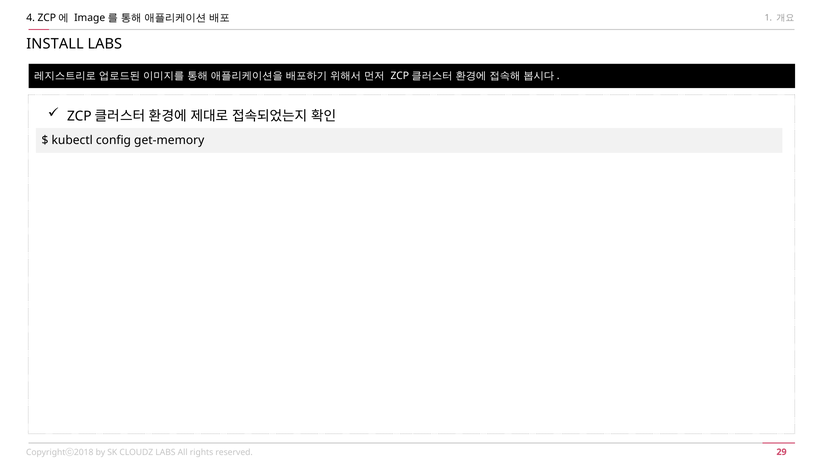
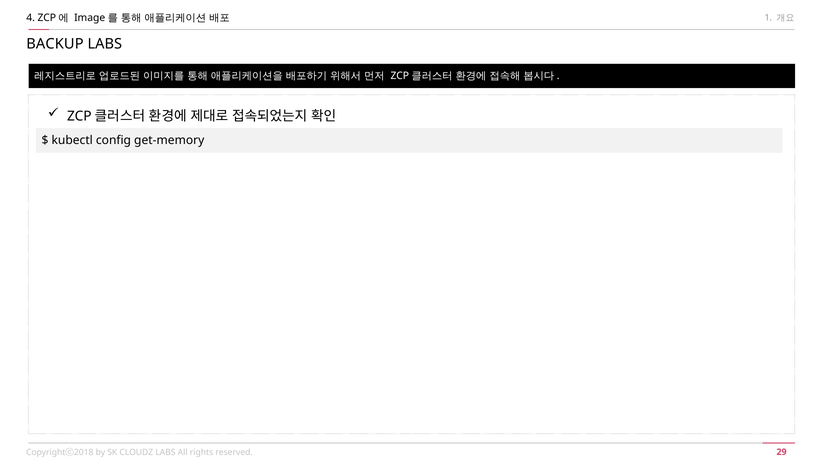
INSTALL: INSTALL -> BACKUP
